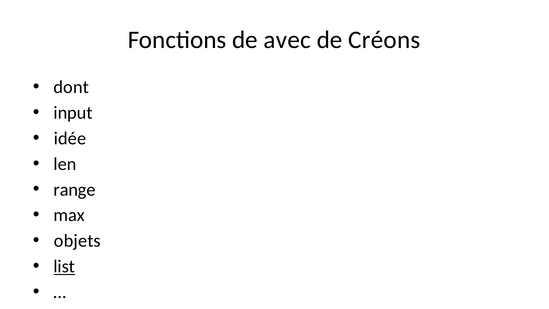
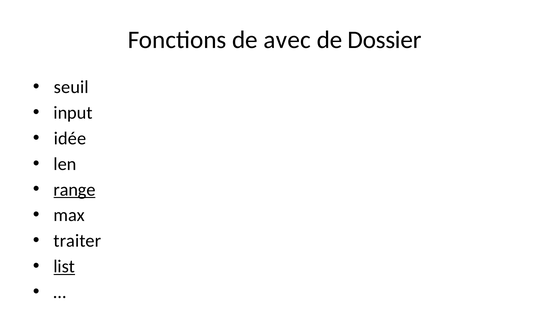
Créons: Créons -> Dossier
dont: dont -> seuil
range underline: none -> present
objets: objets -> traiter
